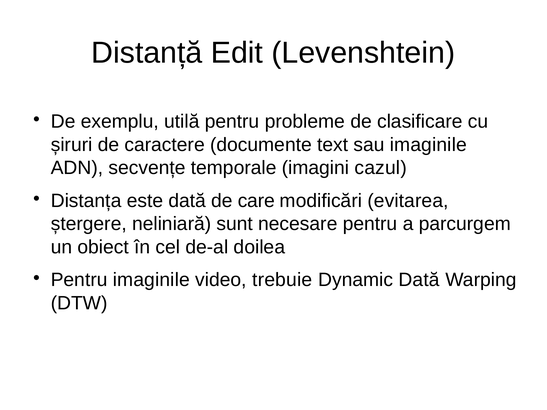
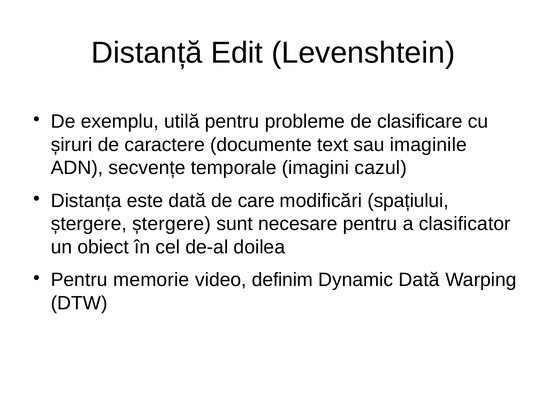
evitarea: evitarea -> spațiului
ștergere neliniară: neliniară -> ștergere
parcurgem: parcurgem -> clasificator
Pentru imaginile: imaginile -> memorie
trebuie: trebuie -> definim
